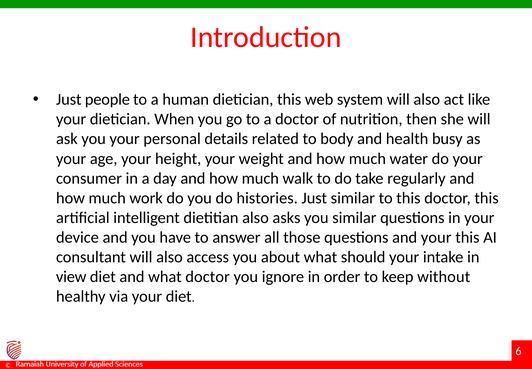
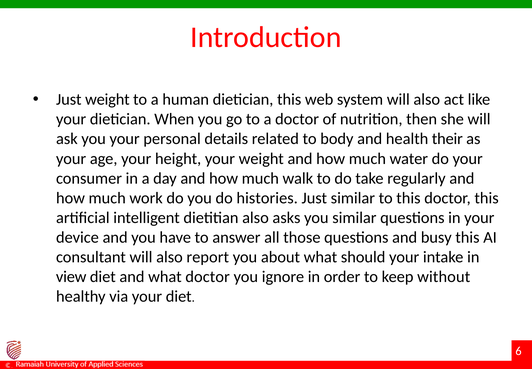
Just people: people -> weight
busy: busy -> their
and your: your -> busy
access: access -> report
